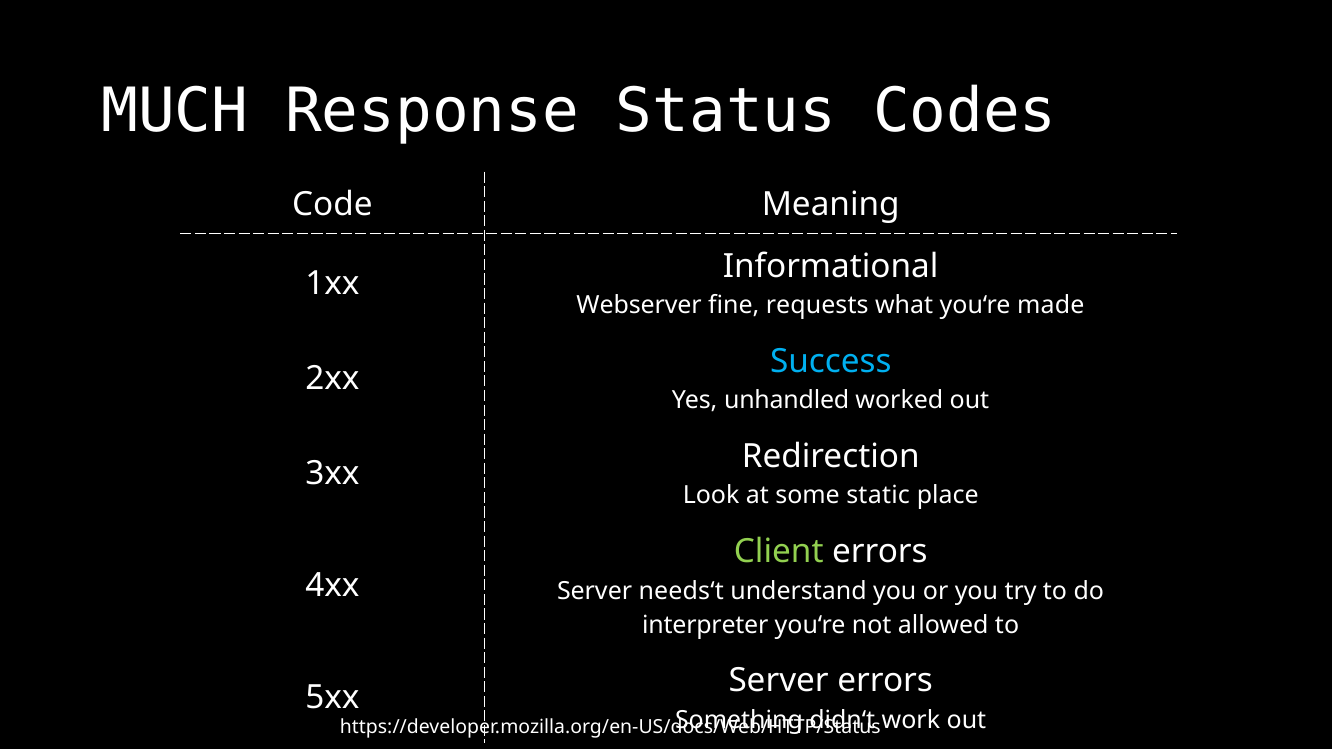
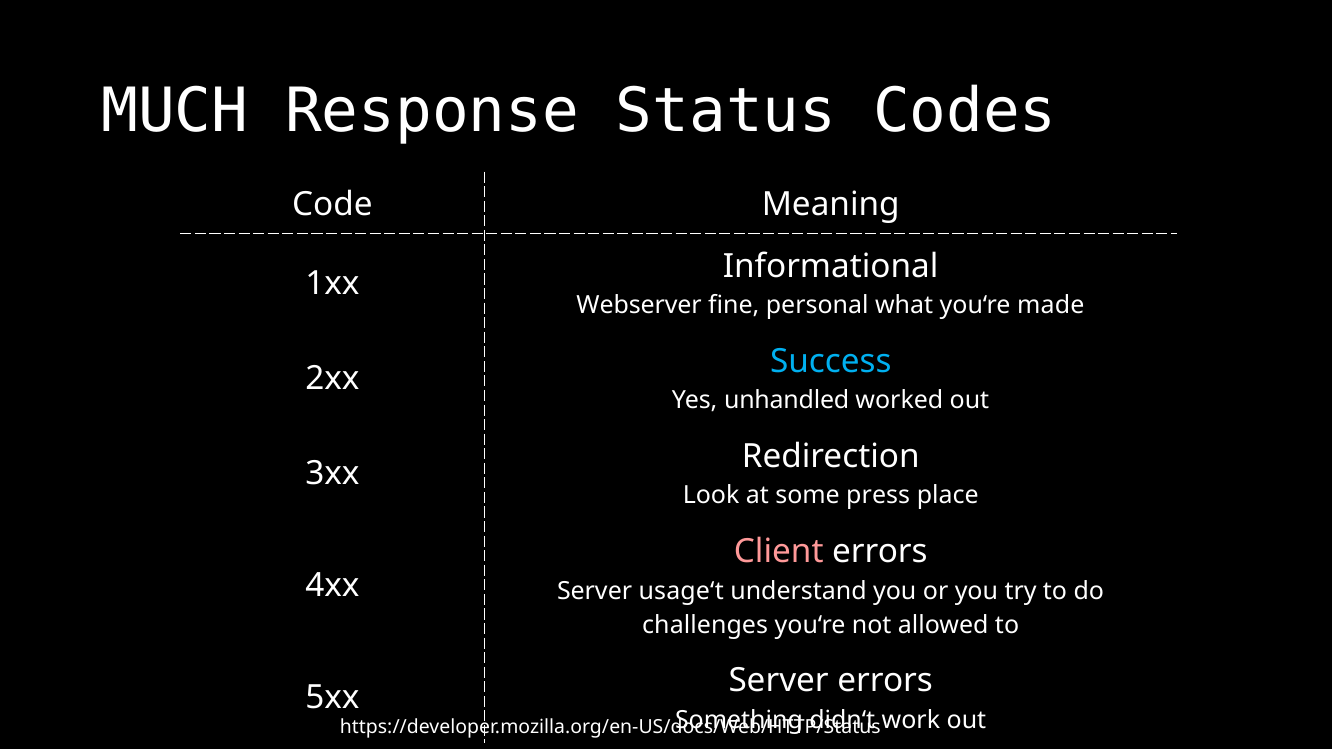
requests: requests -> personal
static: static -> press
Client colour: light green -> pink
needs‘t: needs‘t -> usage‘t
interpreter: interpreter -> challenges
